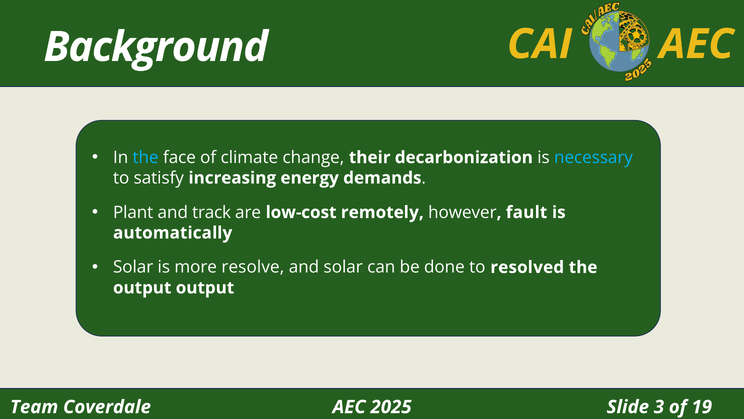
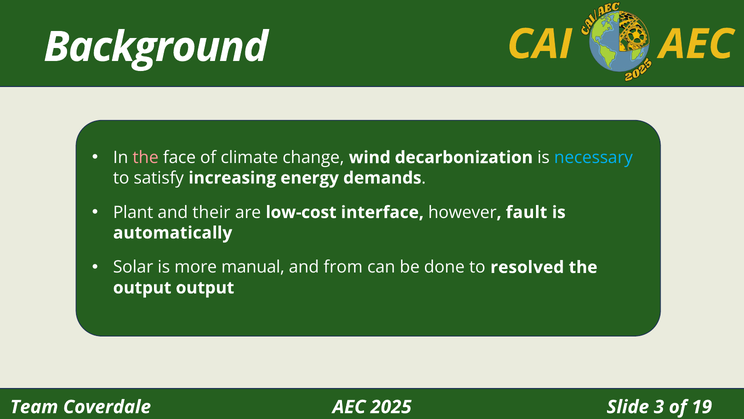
the at (146, 157) colour: light blue -> pink
their: their -> wind
track: track -> their
remotely: remotely -> interface
resolve: resolve -> manual
and solar: solar -> from
